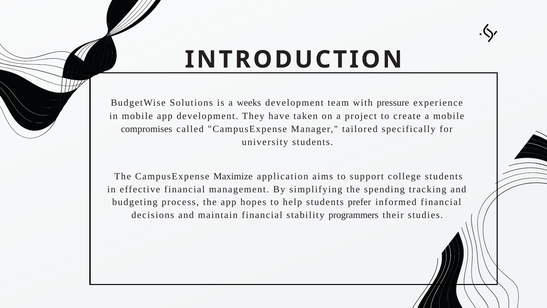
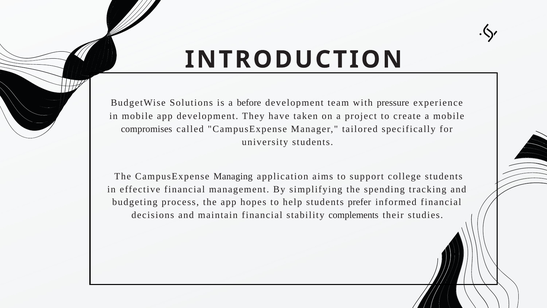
weeks: weeks -> before
Maximize: Maximize -> Managing
programmers: programmers -> complements
